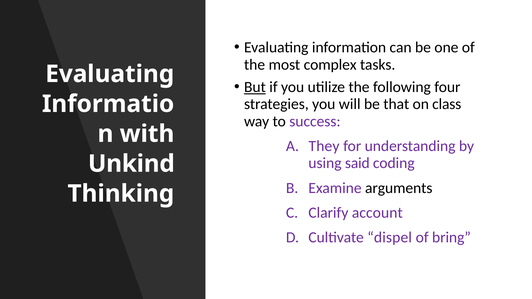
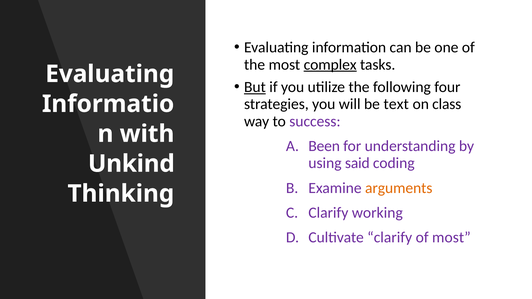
complex underline: none -> present
that: that -> text
They: They -> Been
arguments colour: black -> orange
account: account -> working
Cultivate dispel: dispel -> clarify
of bring: bring -> most
